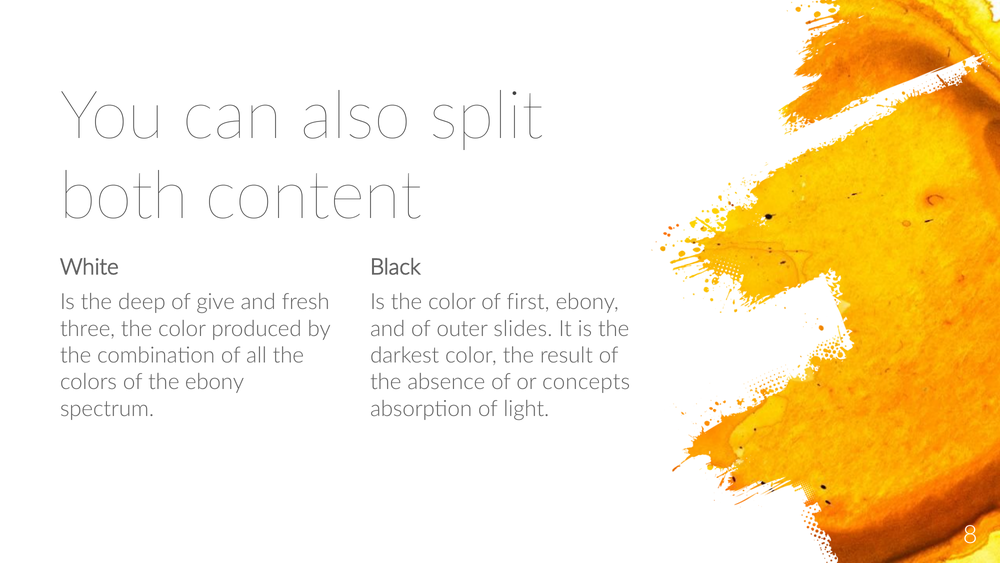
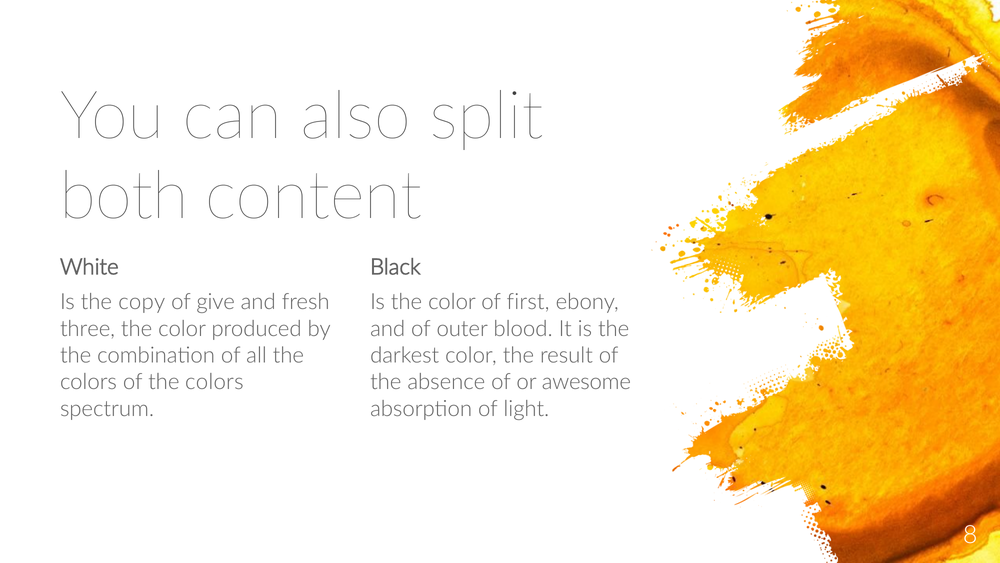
deep: deep -> copy
slides: slides -> blood
of the ebony: ebony -> colors
concepts: concepts -> awesome
